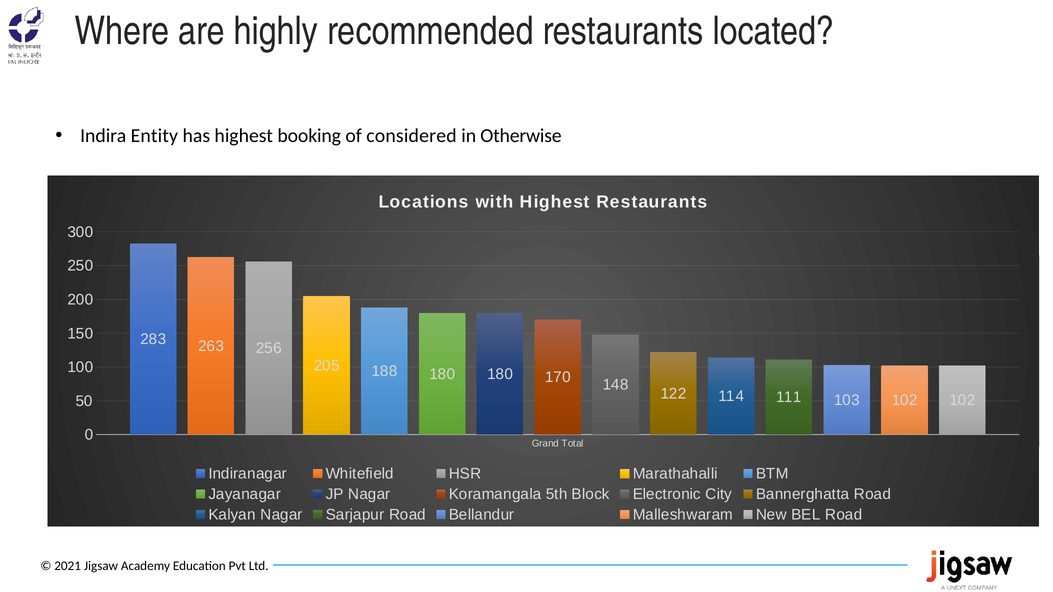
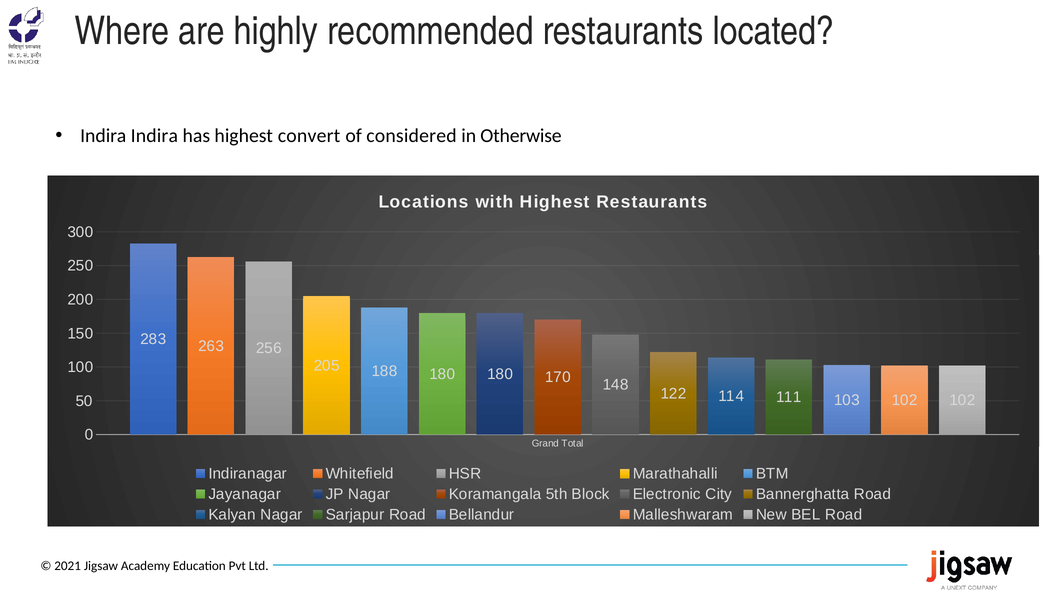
Indira Entity: Entity -> Indira
booking: booking -> convert
